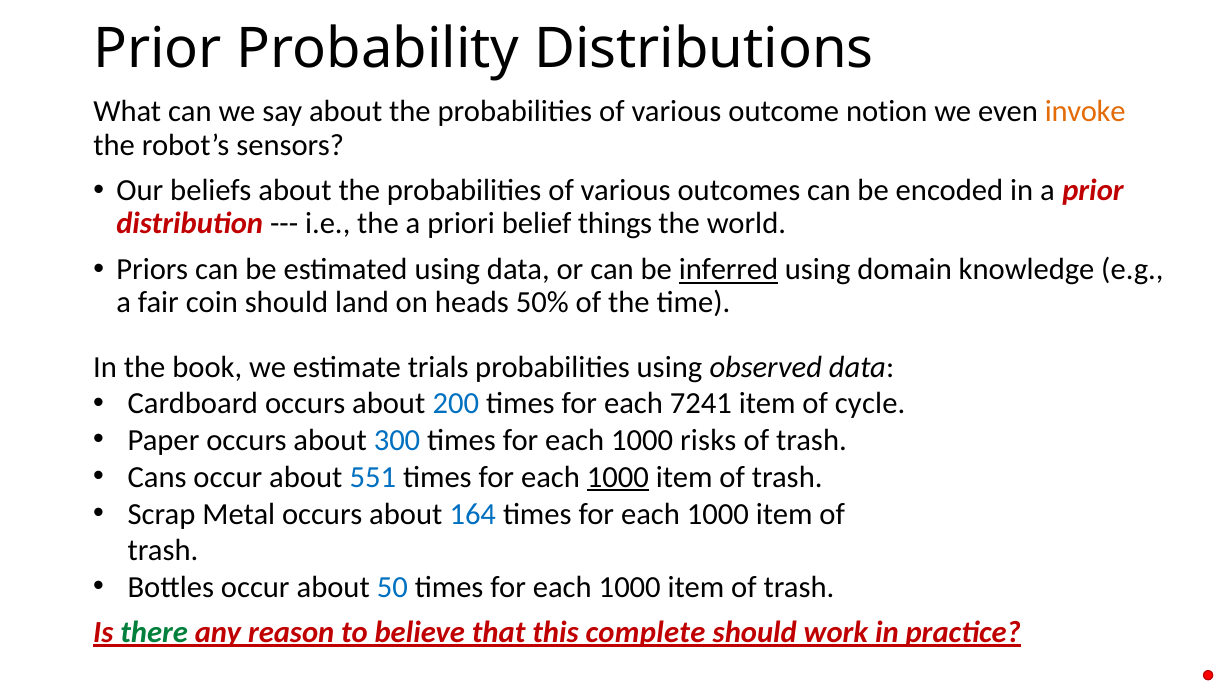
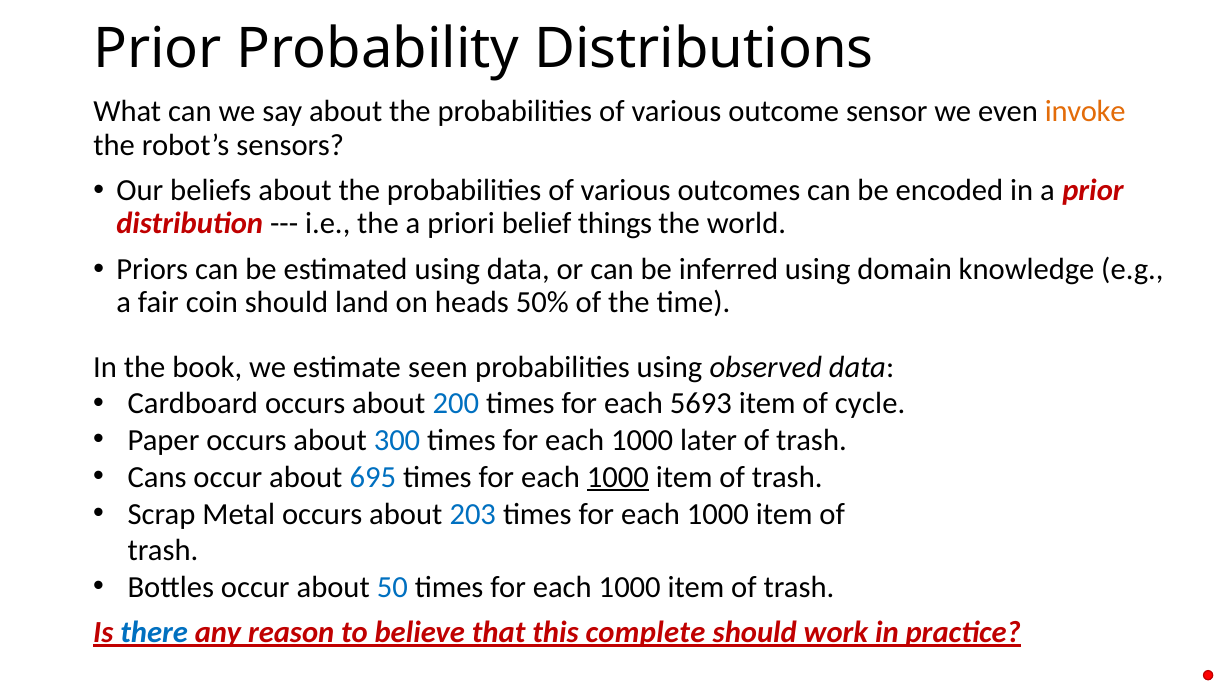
notion: notion -> sensor
inferred underline: present -> none
trials: trials -> seen
7241: 7241 -> 5693
risks: risks -> later
551: 551 -> 695
164: 164 -> 203
there colour: green -> blue
